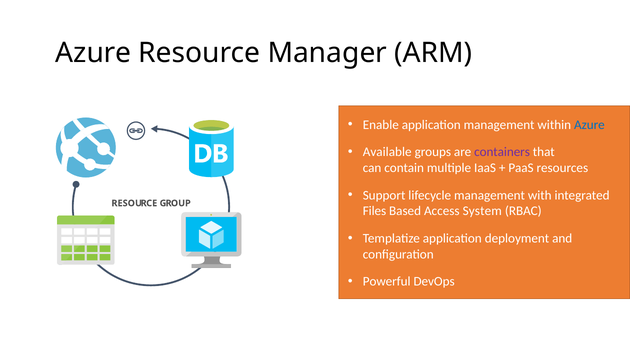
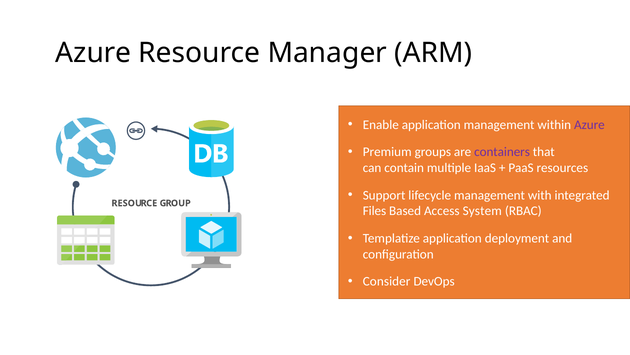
Azure at (589, 125) colour: blue -> purple
Available: Available -> Premium
Powerful: Powerful -> Consider
